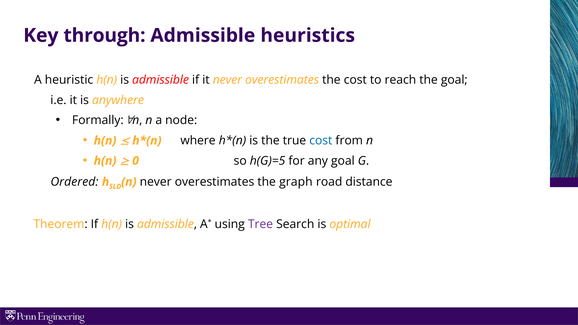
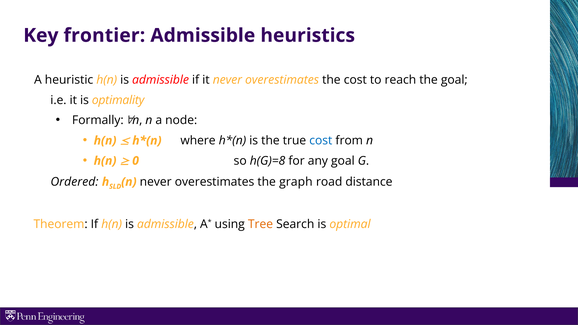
through: through -> frontier
anywhere: anywhere -> optimality
h(G)=5: h(G)=5 -> h(G)=8
Tree colour: purple -> orange
